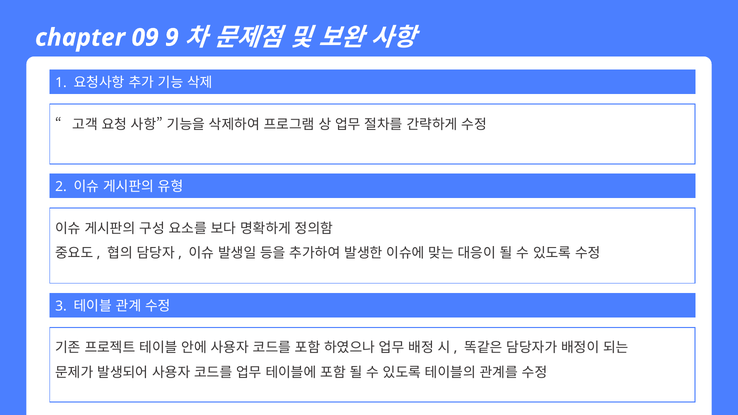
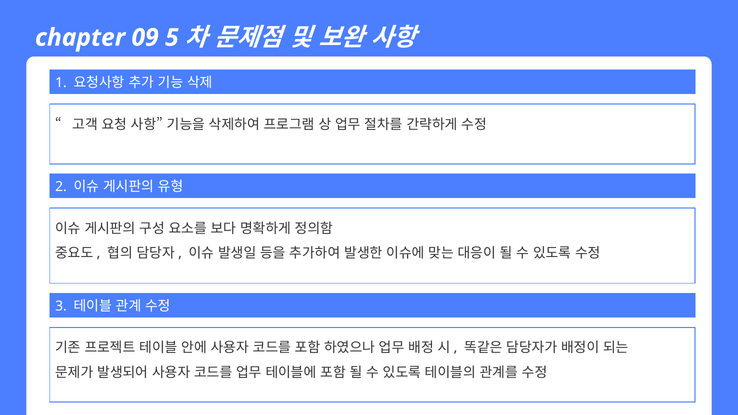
9: 9 -> 5
